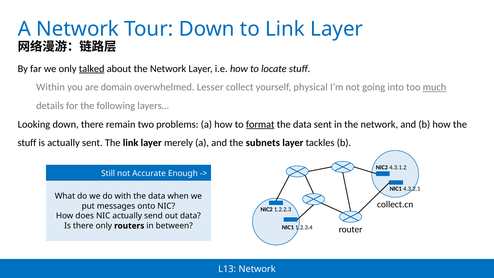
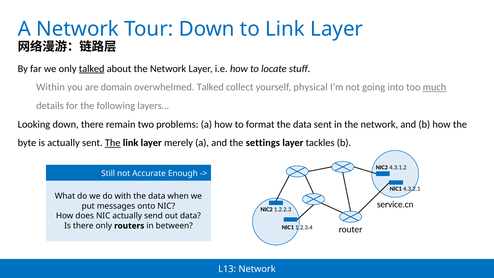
overwhelmed Lesser: Lesser -> Talked
format underline: present -> none
stuff at (27, 143): stuff -> byte
The at (113, 143) underline: none -> present
subnets: subnets -> settings
collect.cn: collect.cn -> service.cn
